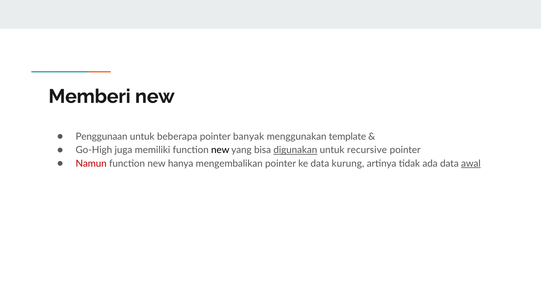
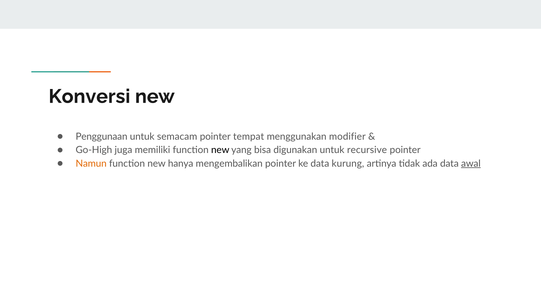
Memberi: Memberi -> Konversi
beberapa: beberapa -> semacam
banyak: banyak -> tempat
template: template -> modifier
digunakan underline: present -> none
Namun colour: red -> orange
